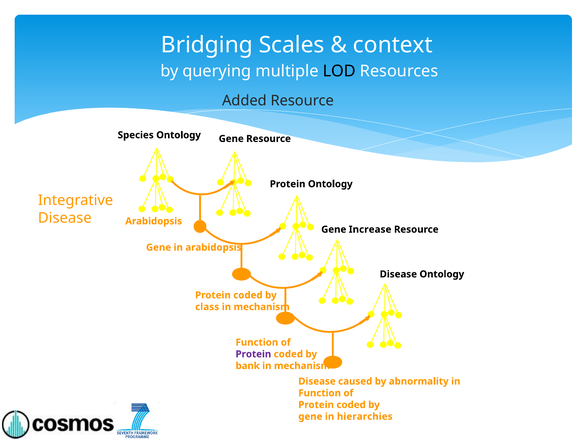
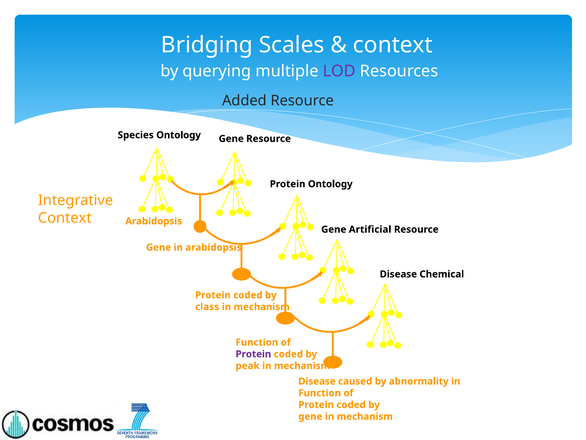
LOD colour: black -> purple
Disease at (65, 218): Disease -> Context
Increase: Increase -> Artificial
Disease Ontology: Ontology -> Chemical
bank: bank -> peak
gene in hierarchies: hierarchies -> mechanism
